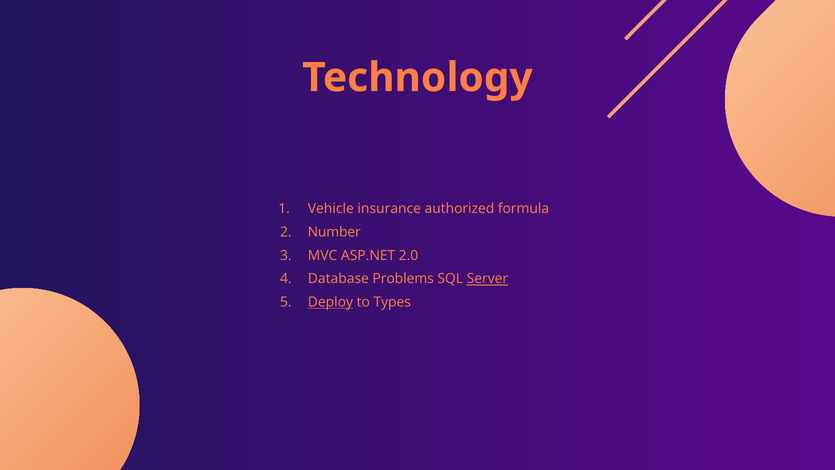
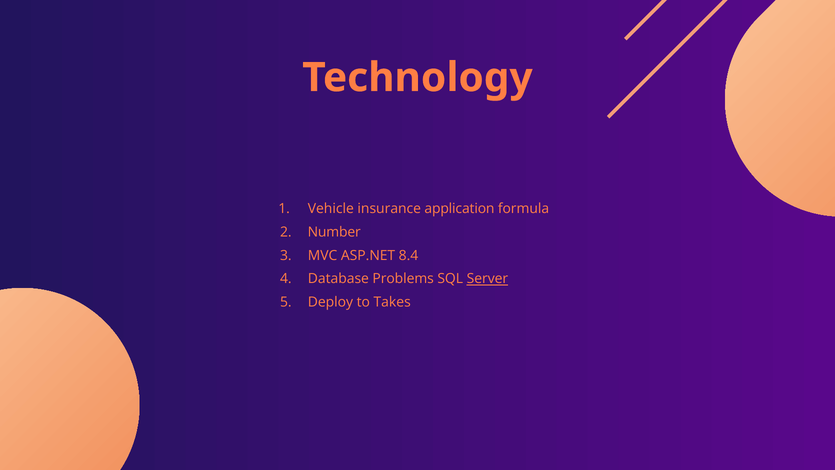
authorized: authorized -> application
2.0: 2.0 -> 8.4
Deploy underline: present -> none
Types: Types -> Takes
